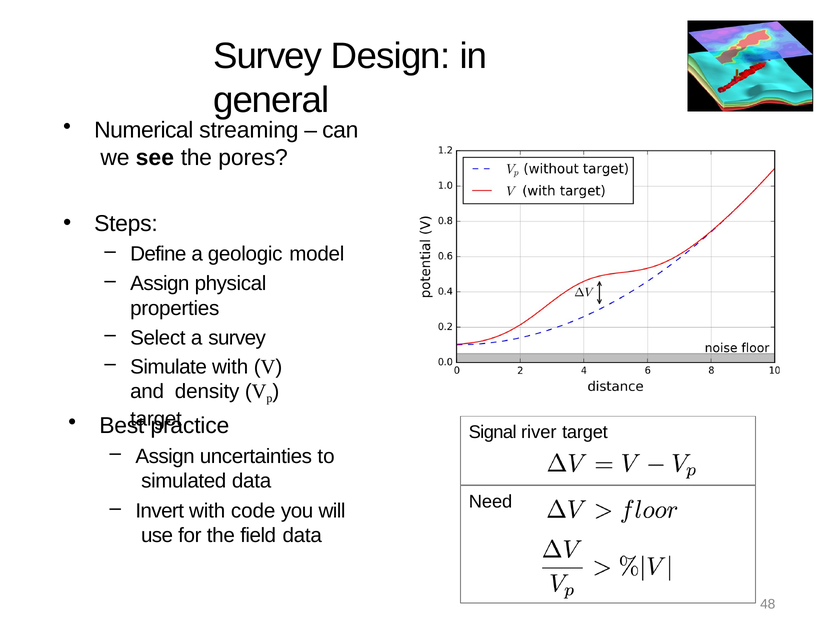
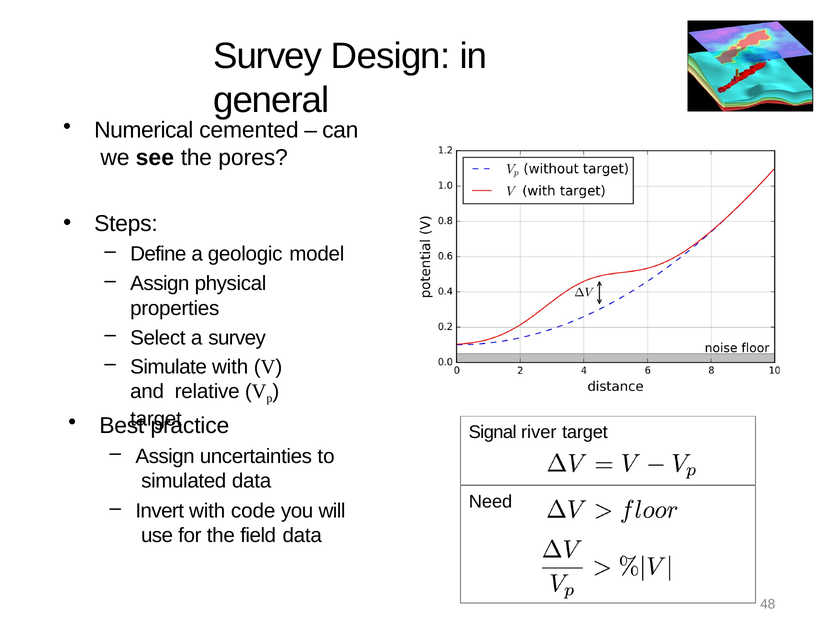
streaming: streaming -> cemented
density: density -> relative
